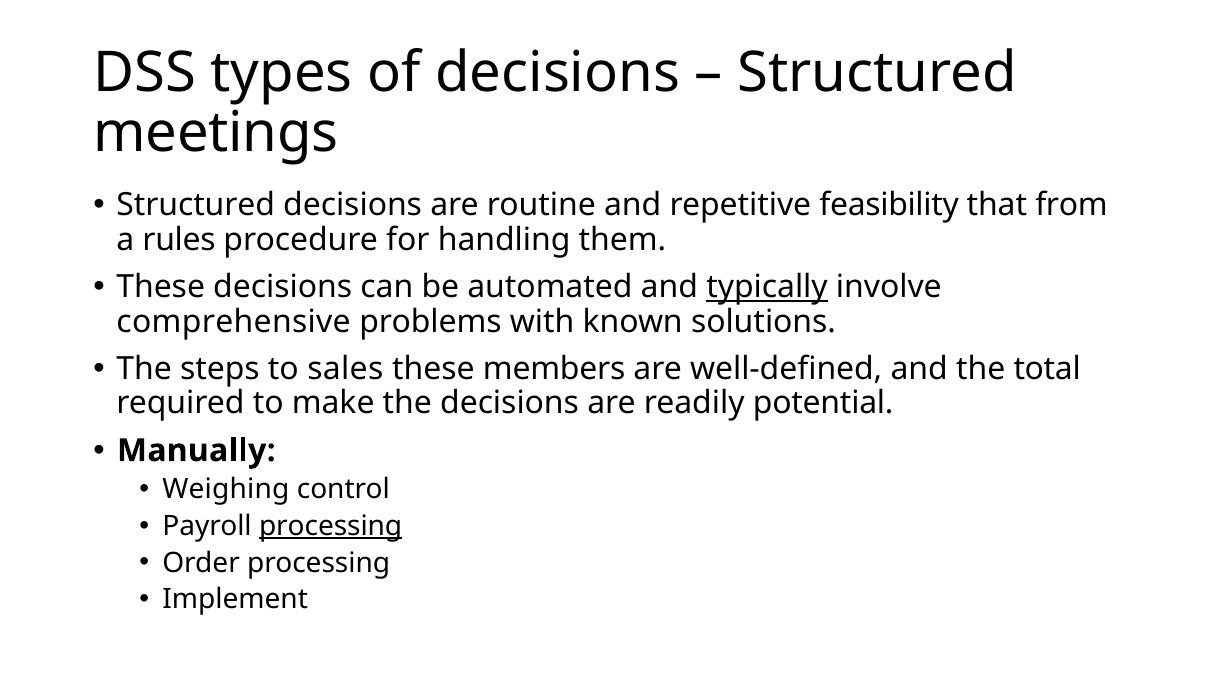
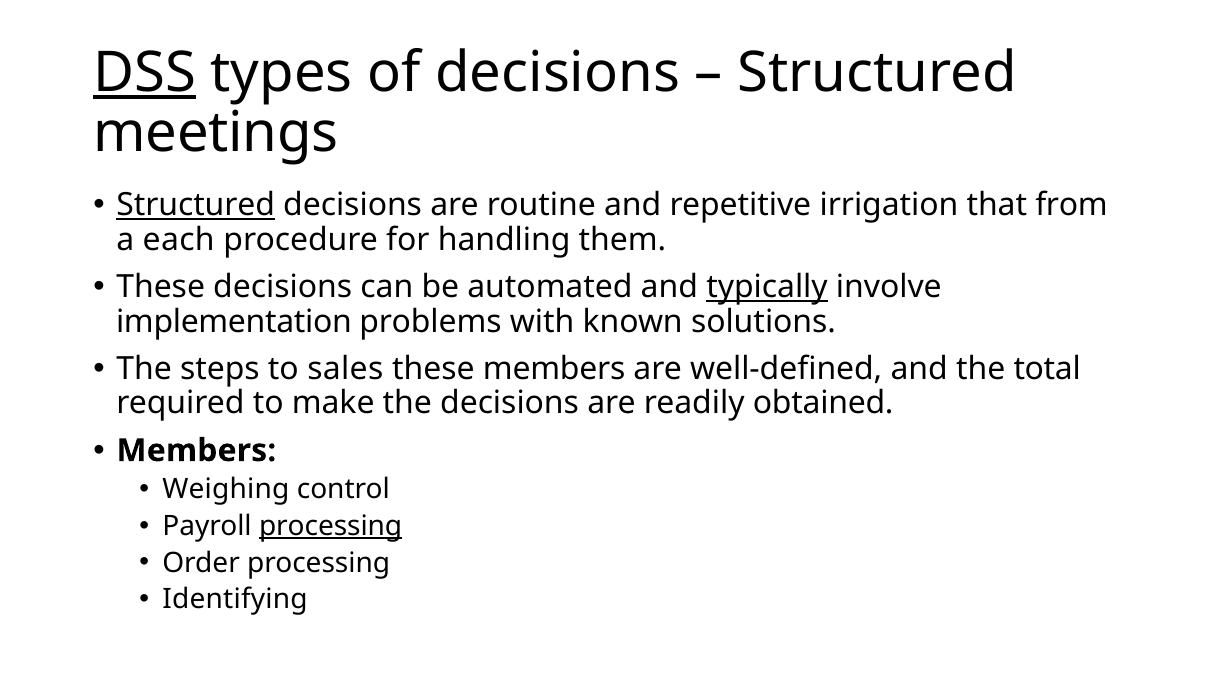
DSS underline: none -> present
Structured at (196, 205) underline: none -> present
feasibility: feasibility -> irrigation
rules: rules -> each
comprehensive: comprehensive -> implementation
potential: potential -> obtained
Manually at (196, 450): Manually -> Members
Implement: Implement -> Identifying
